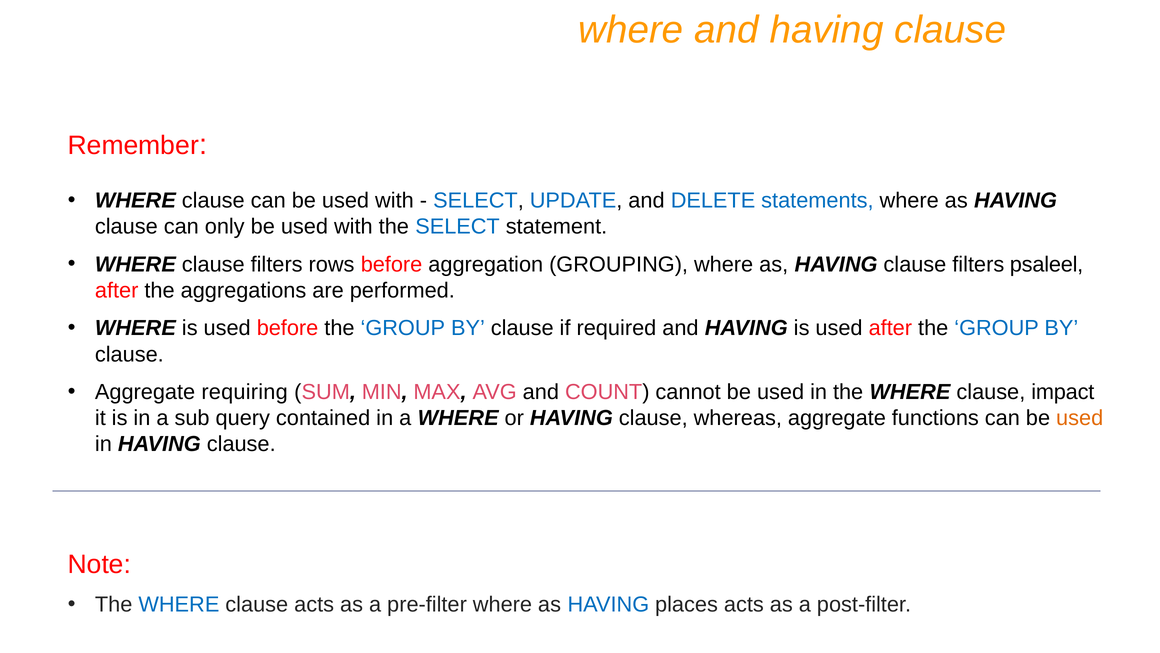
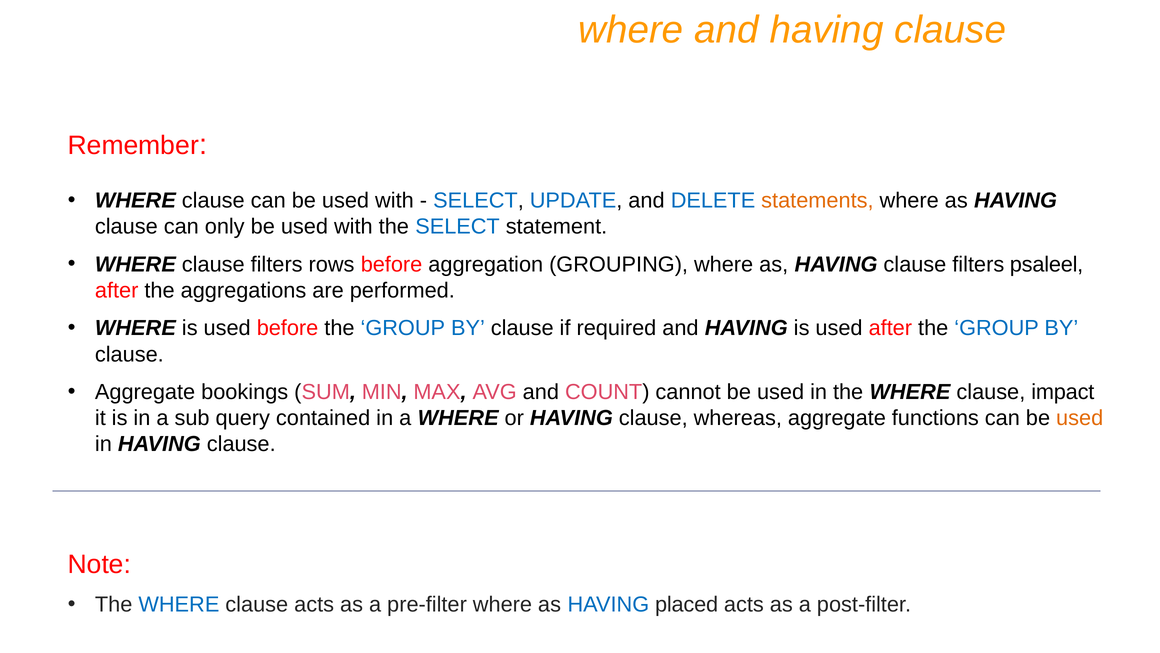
statements colour: blue -> orange
requiring: requiring -> bookings
places: places -> placed
